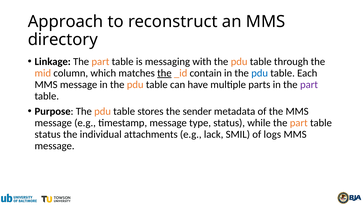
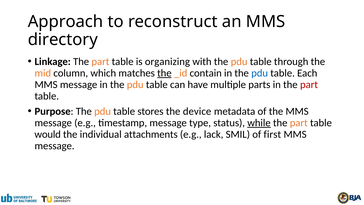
messaging: messaging -> organizing
part at (309, 84) colour: purple -> red
sender: sender -> device
while underline: none -> present
status at (48, 134): status -> would
logs: logs -> first
